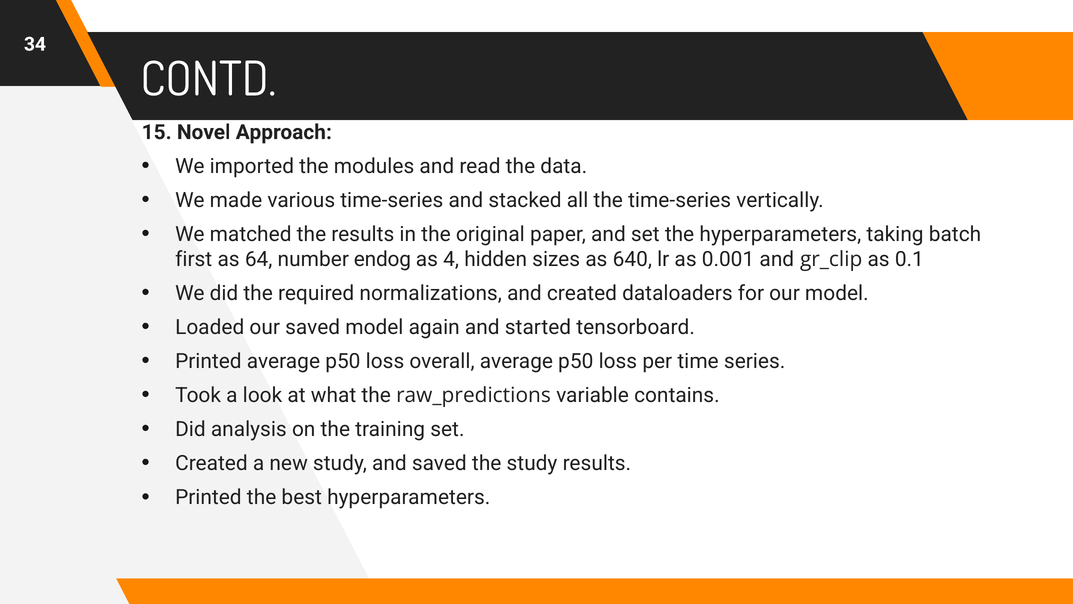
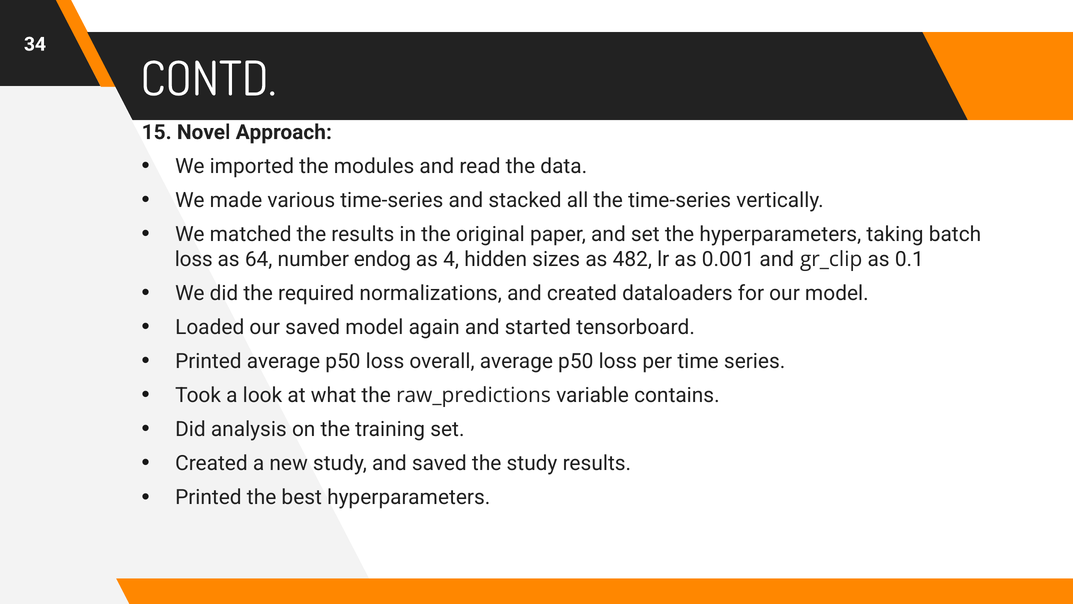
first at (194, 259): first -> loss
640: 640 -> 482
